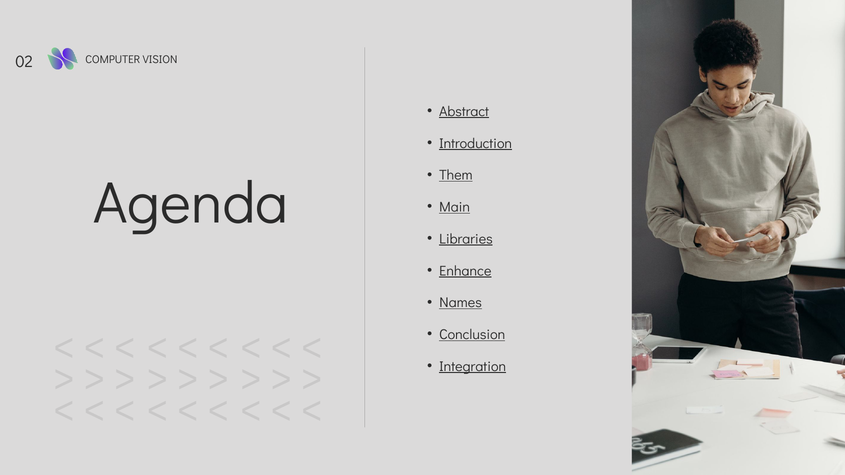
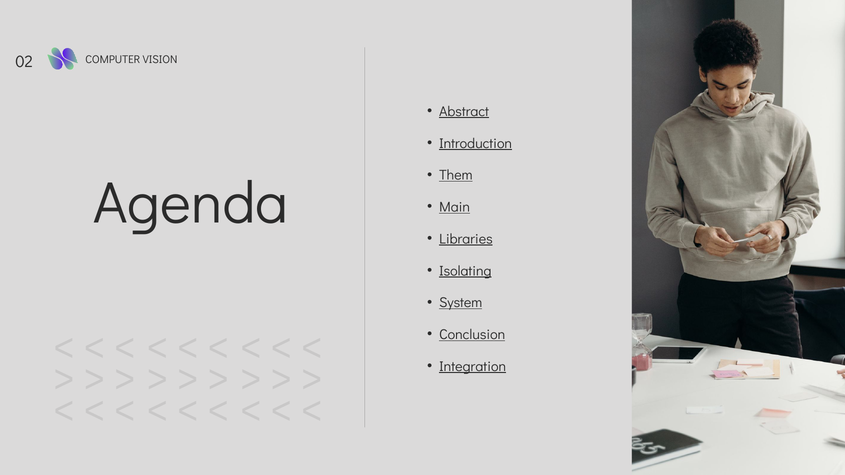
Enhance: Enhance -> Isolating
Names: Names -> System
